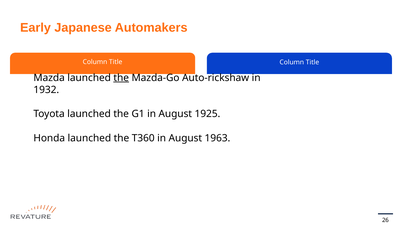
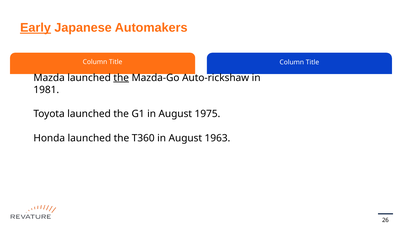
Early underline: none -> present
1932: 1932 -> 1981
1925: 1925 -> 1975
